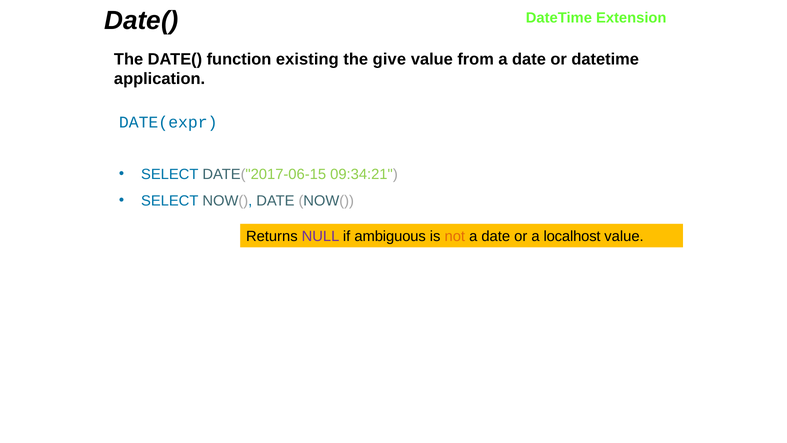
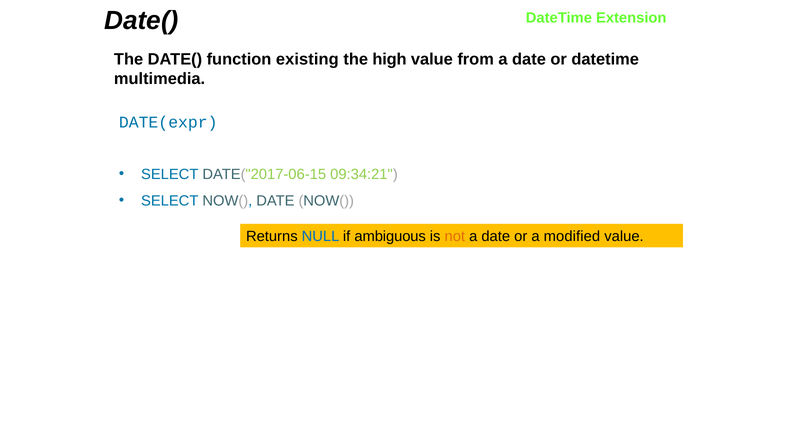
give: give -> high
application: application -> multimedia
NULL colour: purple -> blue
localhost: localhost -> modified
